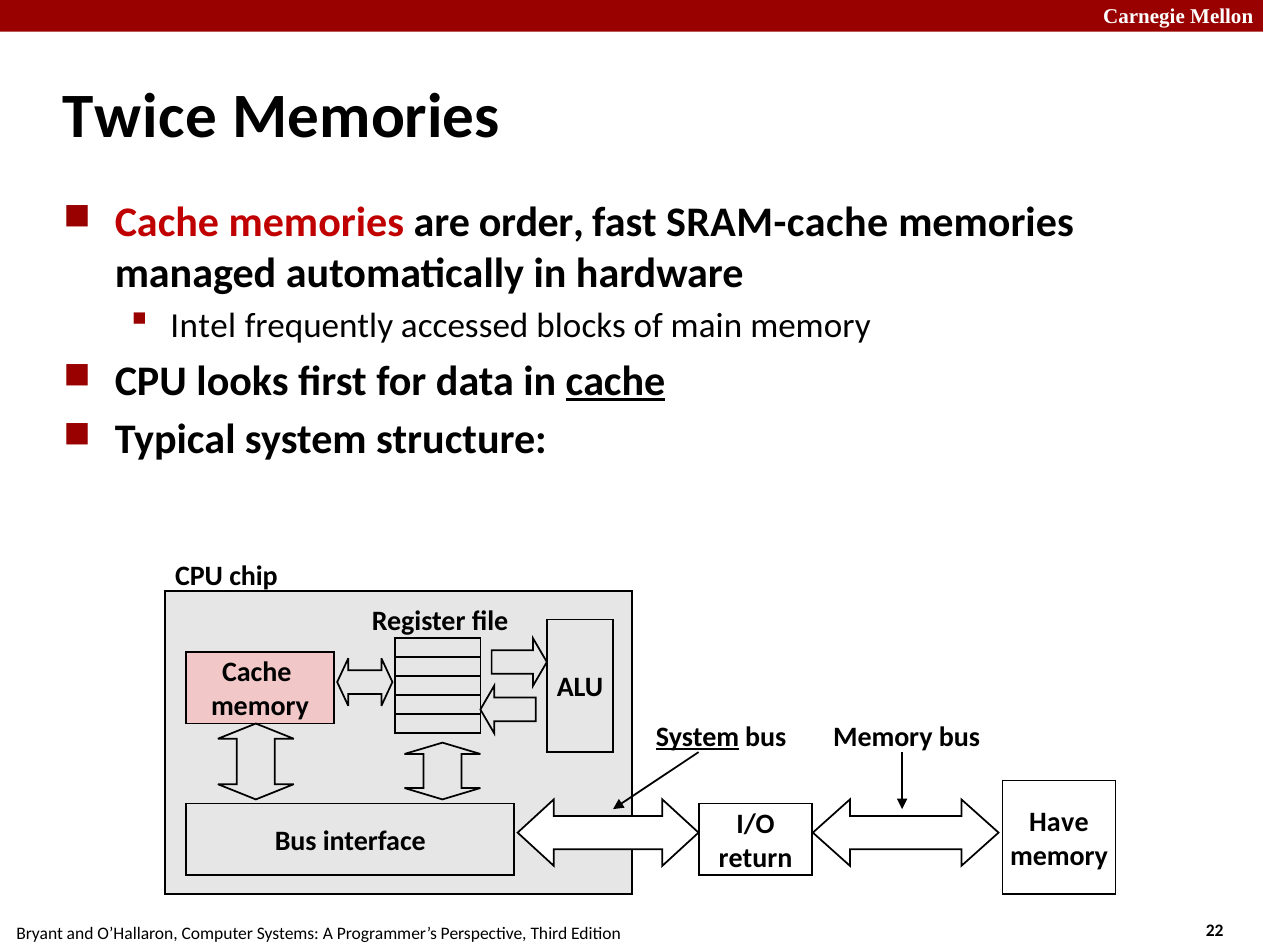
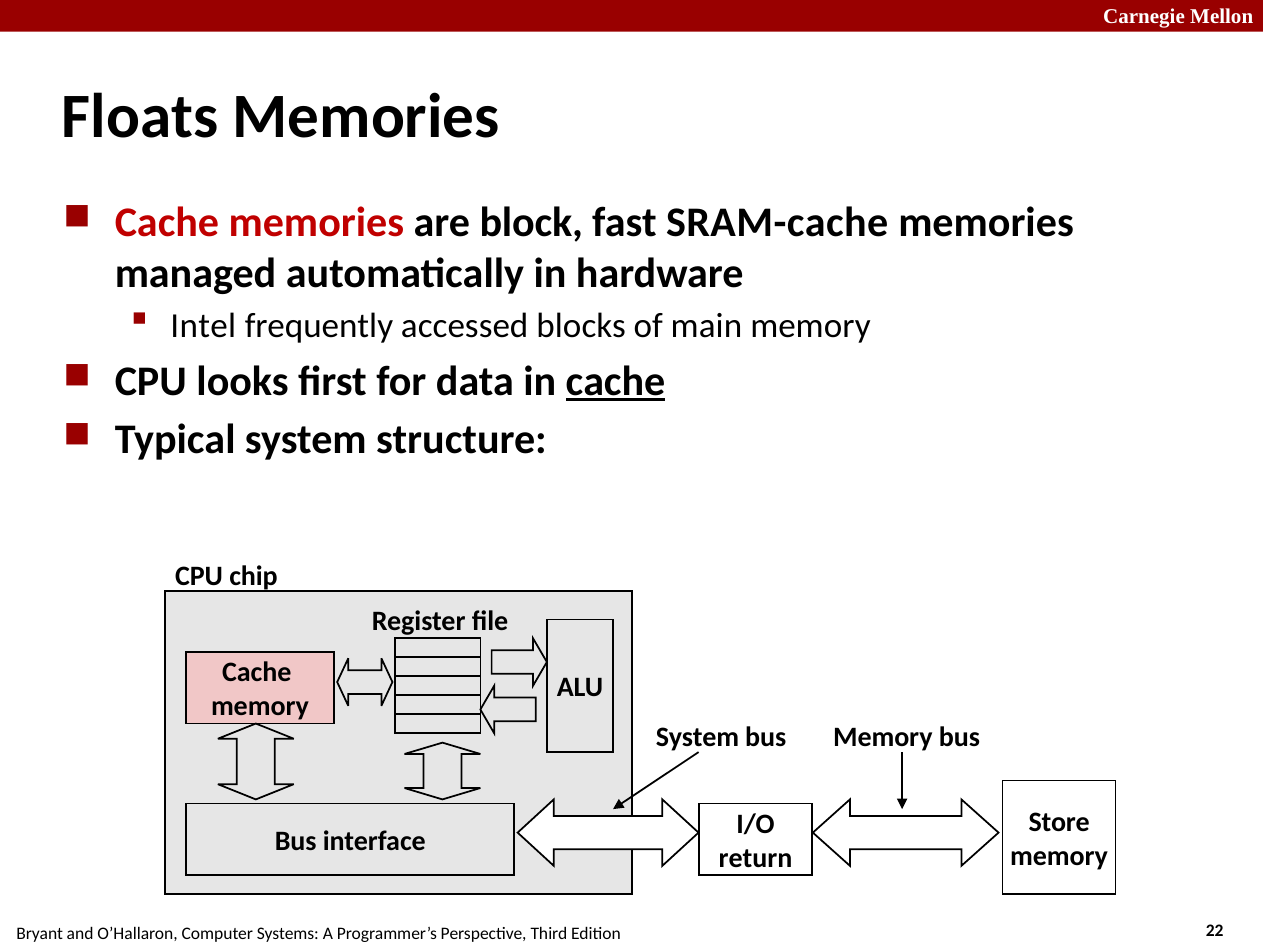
Twice: Twice -> Floats
order: order -> block
System at (698, 737) underline: present -> none
Have: Have -> Store
